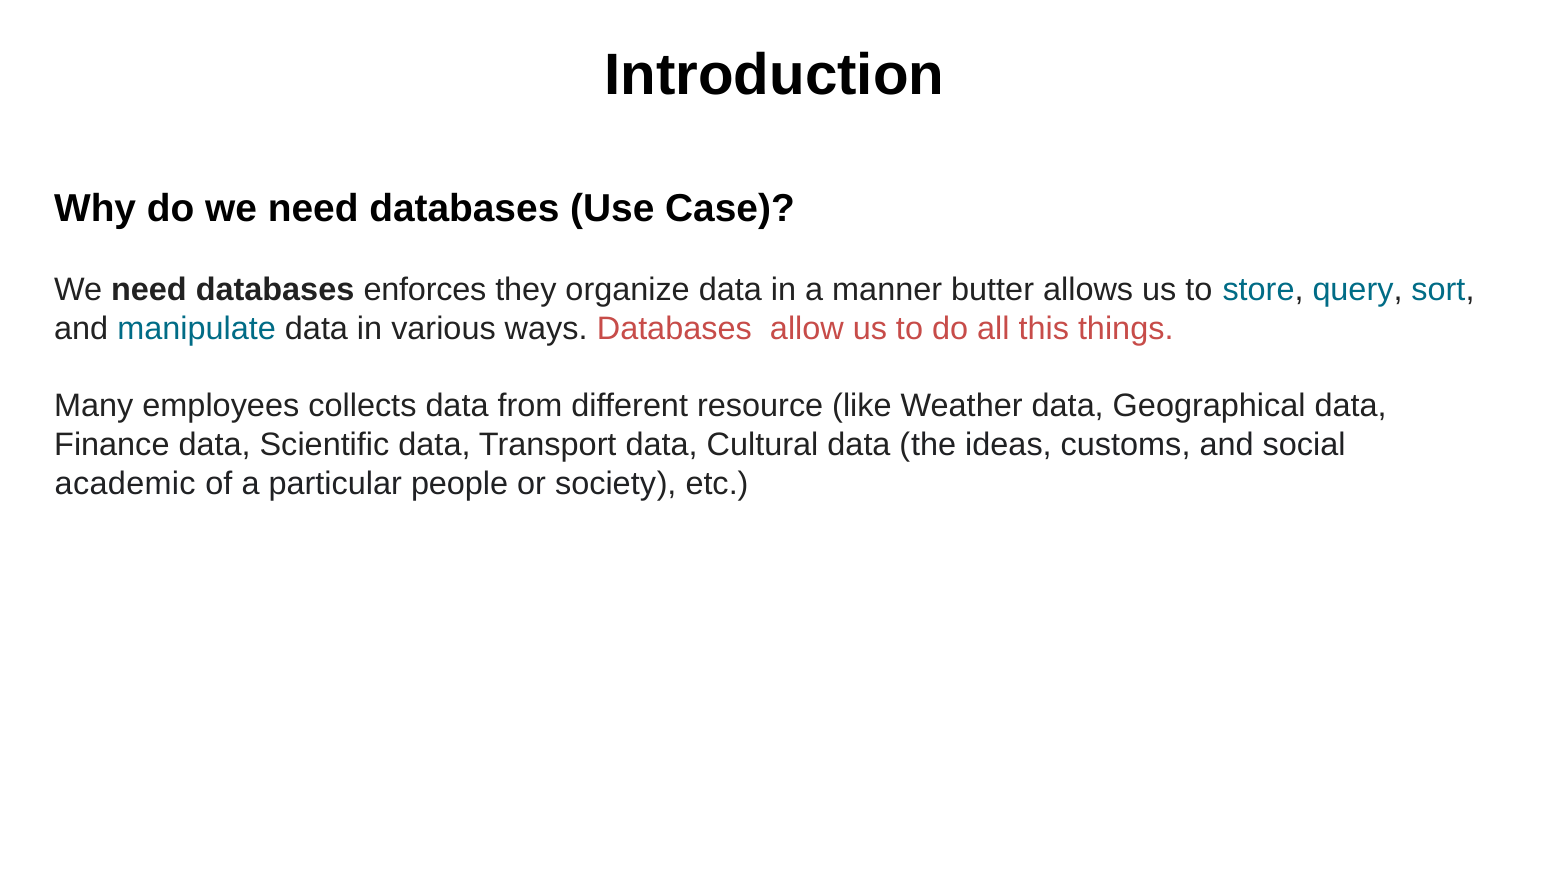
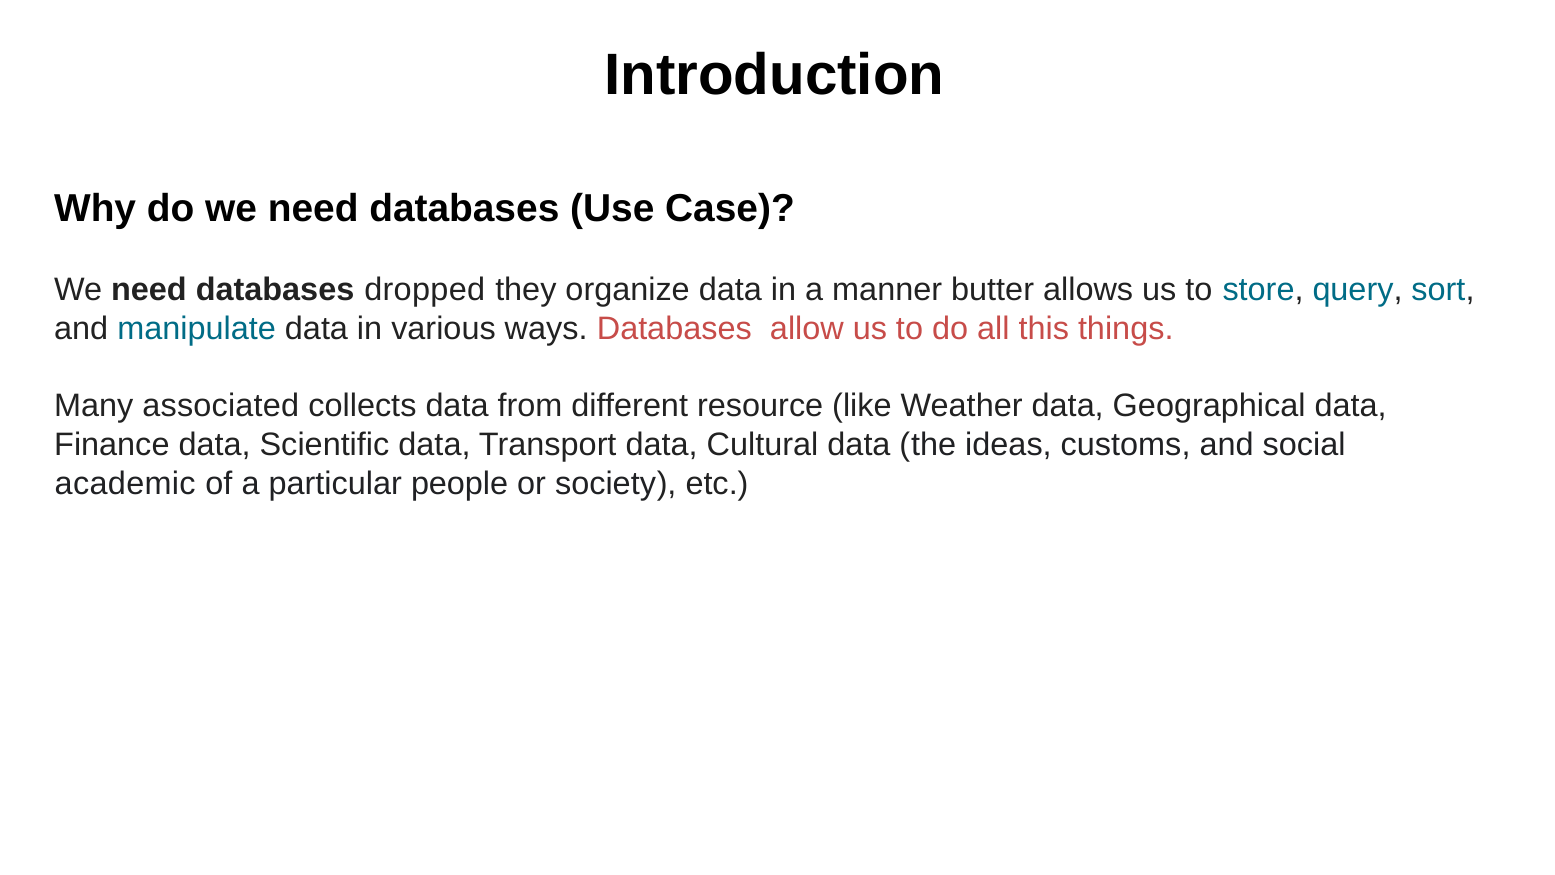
enforces: enforces -> dropped
employees: employees -> associated
